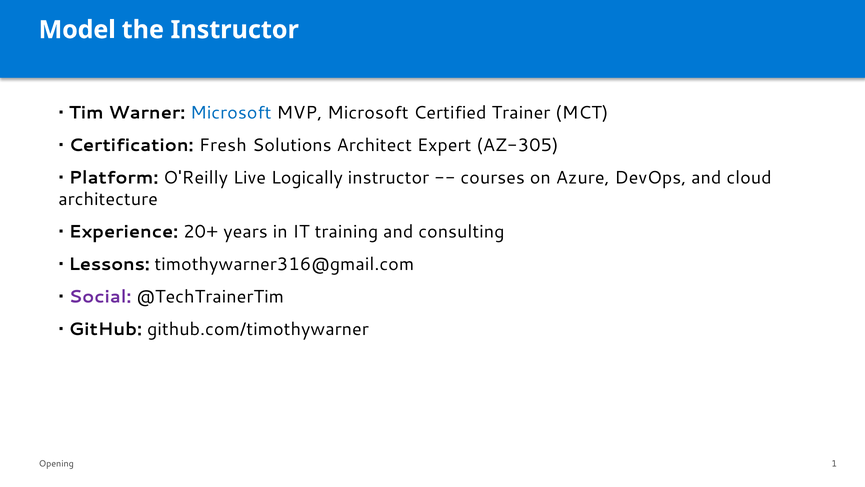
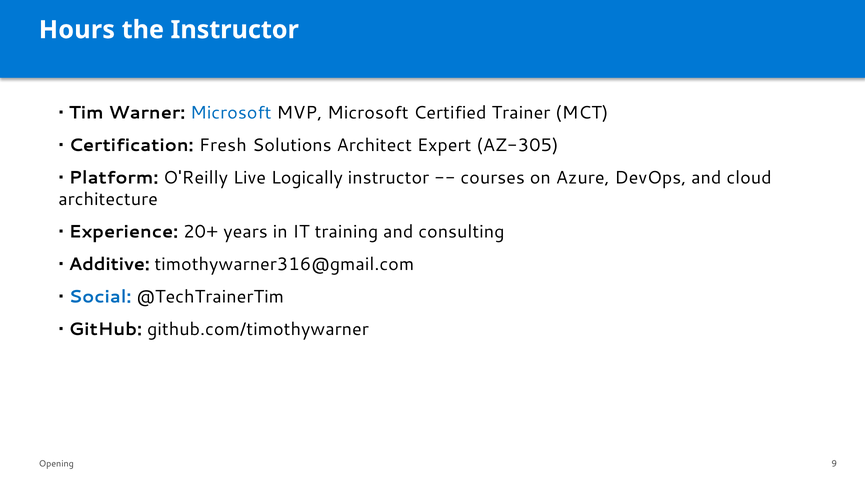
Model: Model -> Hours
Lessons: Lessons -> Additive
Social colour: purple -> blue
1: 1 -> 9
